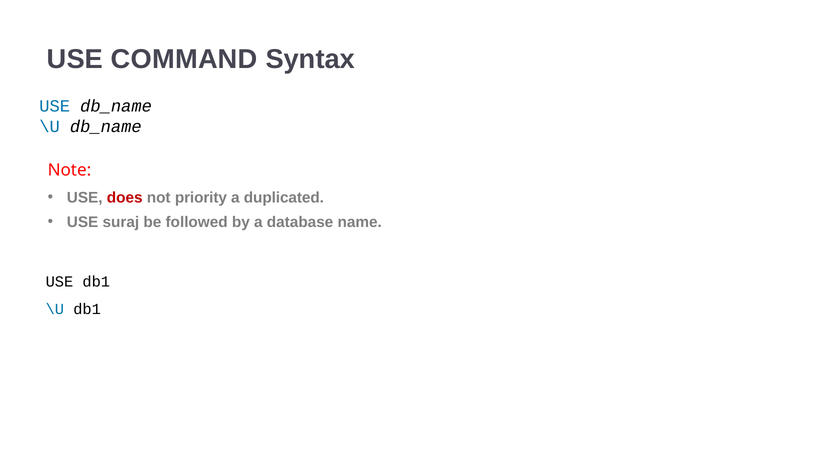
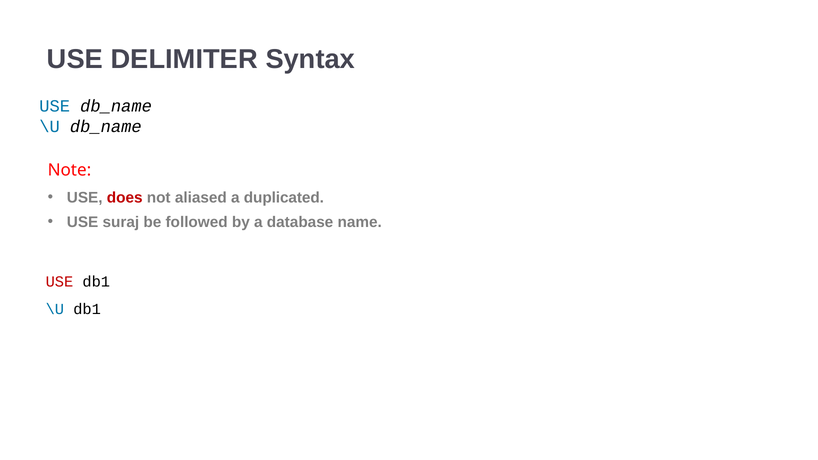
COMMAND: COMMAND -> DELIMITER
priority: priority -> aliased
USE at (59, 282) colour: black -> red
